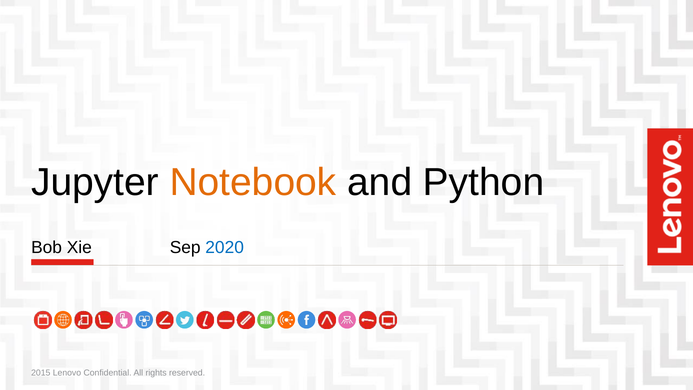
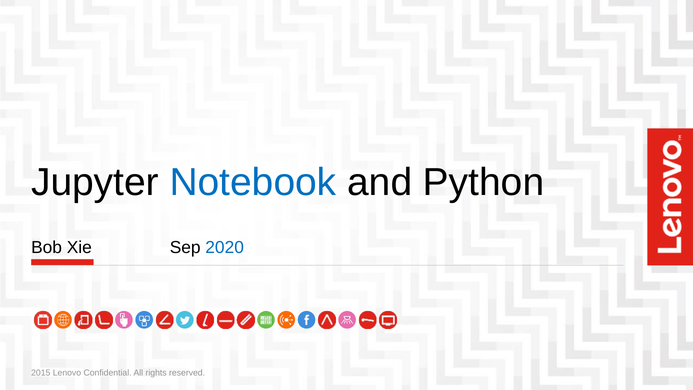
Notebook colour: orange -> blue
